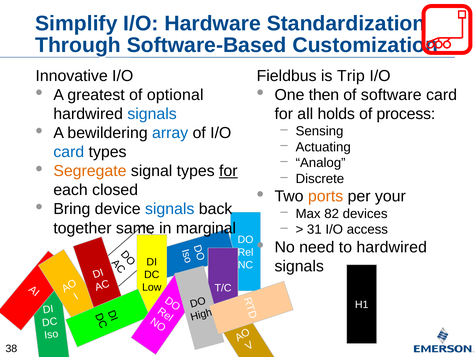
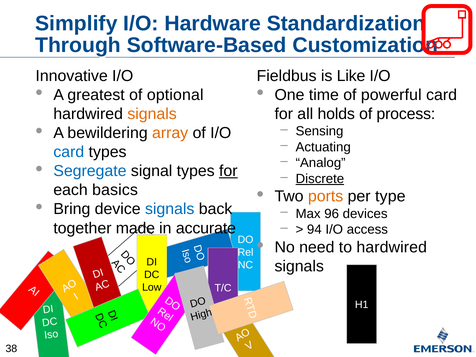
Trip: Trip -> Like
then: then -> time
software: software -> powerful
signals at (152, 114) colour: blue -> orange
array colour: blue -> orange
Segregate colour: orange -> blue
Discrete underline: none -> present
closed: closed -> basics
your: your -> type
82: 82 -> 96
same: same -> made
marginal: marginal -> accurate
31: 31 -> 94
